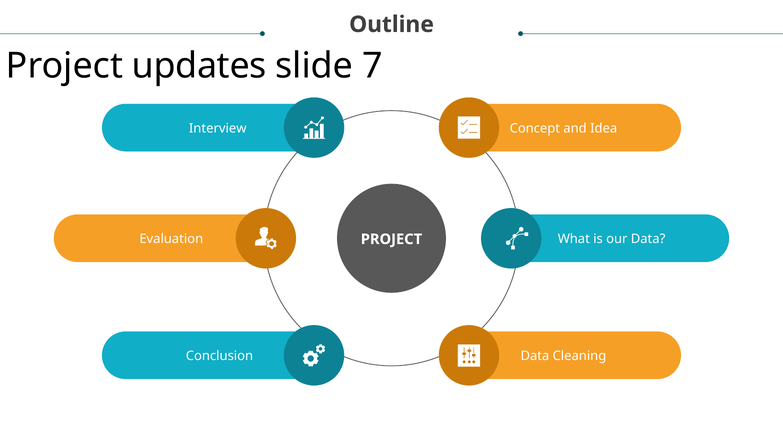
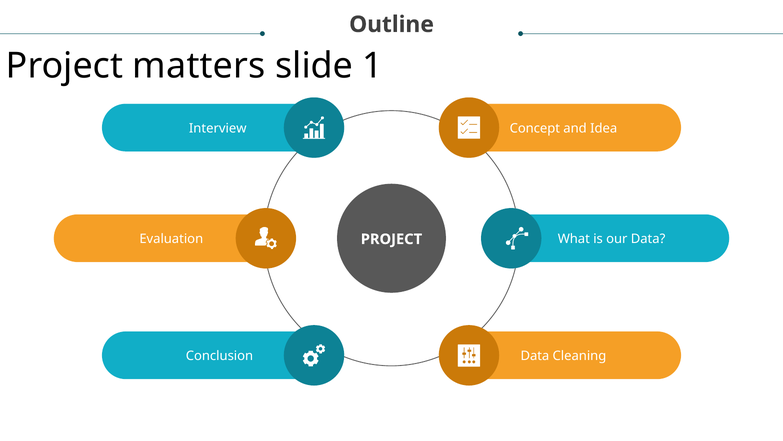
updates: updates -> matters
7: 7 -> 1
